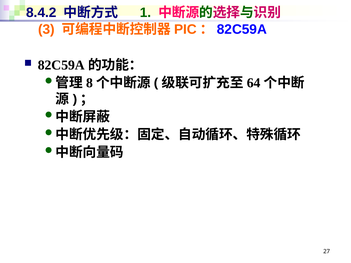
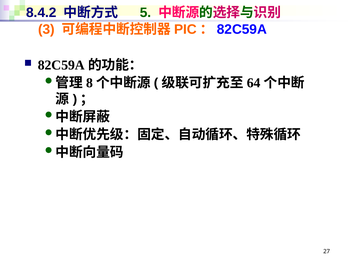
1: 1 -> 5
